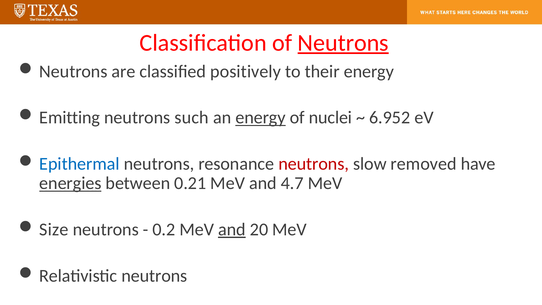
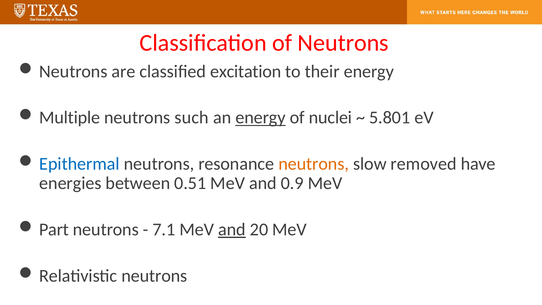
Neutrons at (343, 43) underline: present -> none
positively: positively -> excitation
Emitting: Emitting -> Multiple
6.952: 6.952 -> 5.801
neutrons at (314, 164) colour: red -> orange
energies underline: present -> none
0.21: 0.21 -> 0.51
4.7: 4.7 -> 0.9
Size: Size -> Part
0.2: 0.2 -> 7.1
